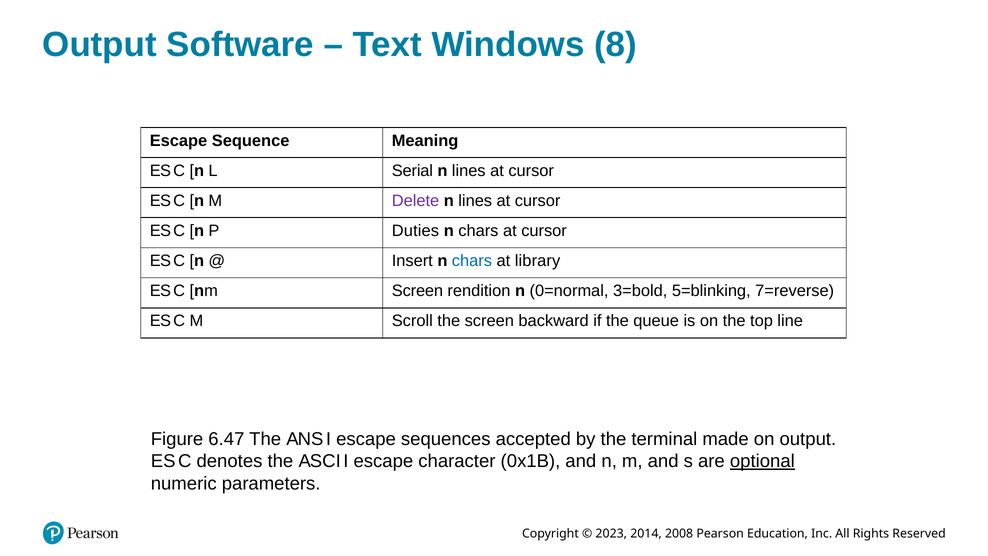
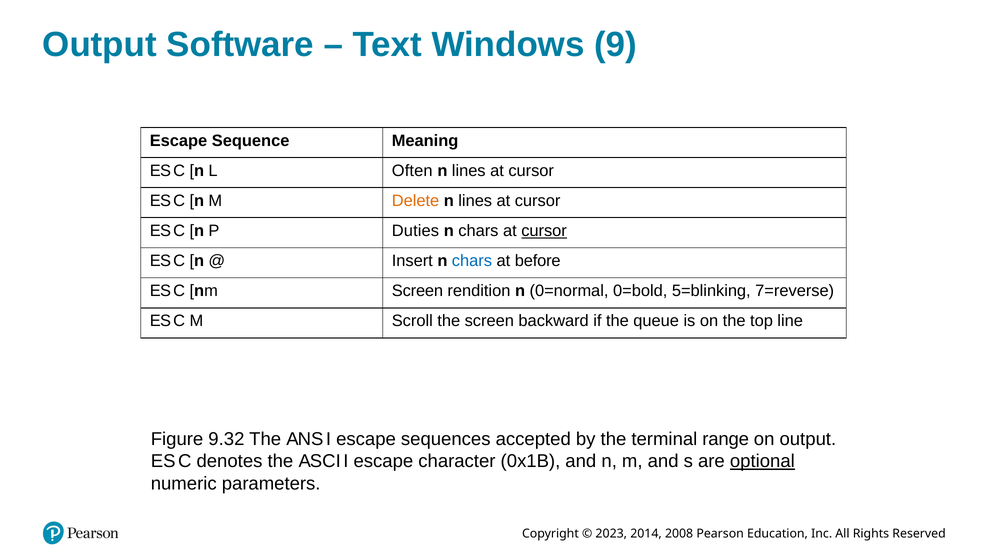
8: 8 -> 9
Serial: Serial -> Often
Delete colour: purple -> orange
cursor at (544, 231) underline: none -> present
library: library -> before
3=bold: 3=bold -> 0=bold
6.47: 6.47 -> 9.32
made: made -> range
